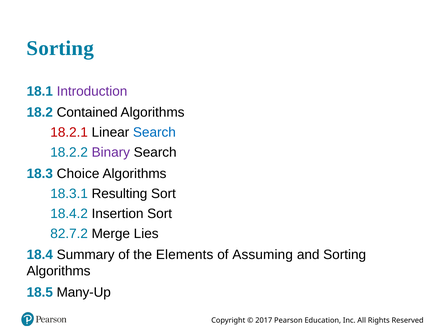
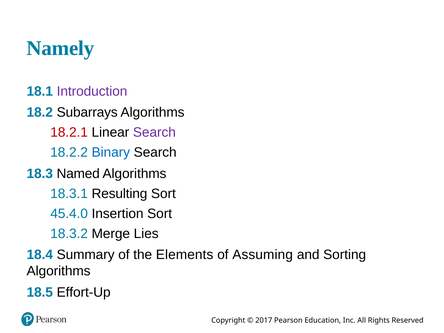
Sorting at (60, 48): Sorting -> Namely
Contained: Contained -> Subarrays
Search at (154, 132) colour: blue -> purple
Binary colour: purple -> blue
Choice: Choice -> Named
18.4.2: 18.4.2 -> 45.4.0
82.7.2: 82.7.2 -> 18.3.2
Many-Up: Many-Up -> Effort-Up
